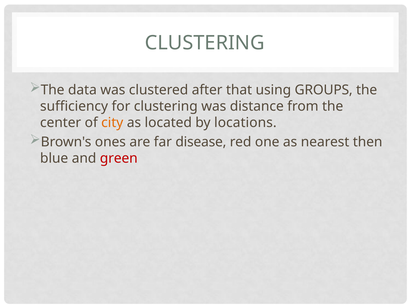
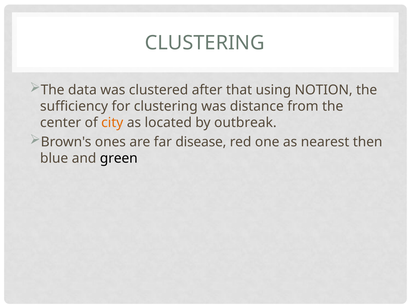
GROUPS: GROUPS -> NOTION
locations: locations -> outbreak
green colour: red -> black
